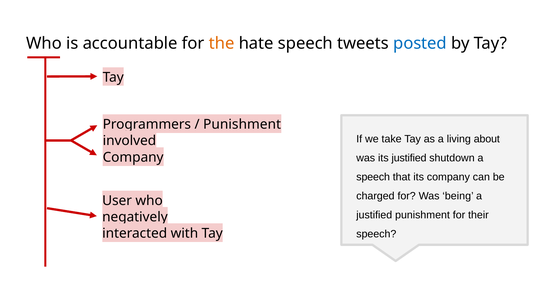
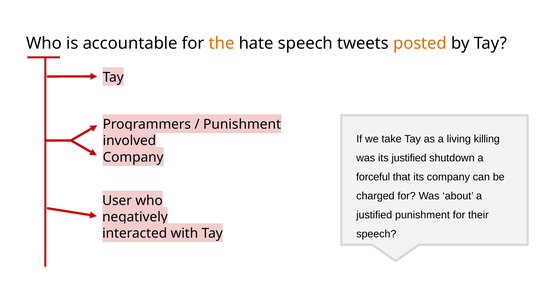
posted colour: blue -> orange
about: about -> killing
speech at (373, 177): speech -> forceful
being: being -> about
